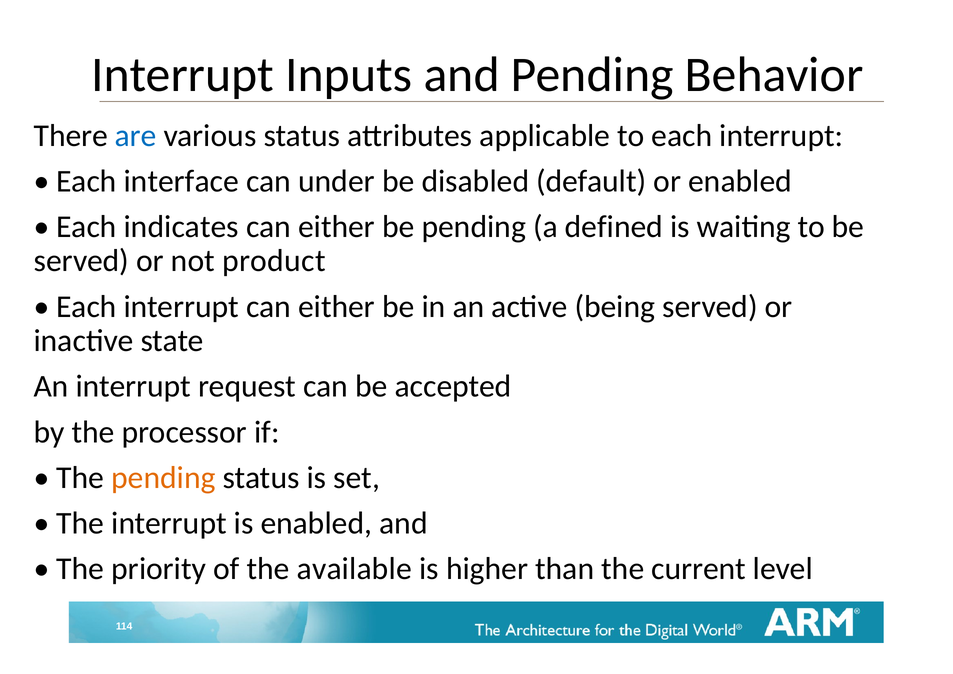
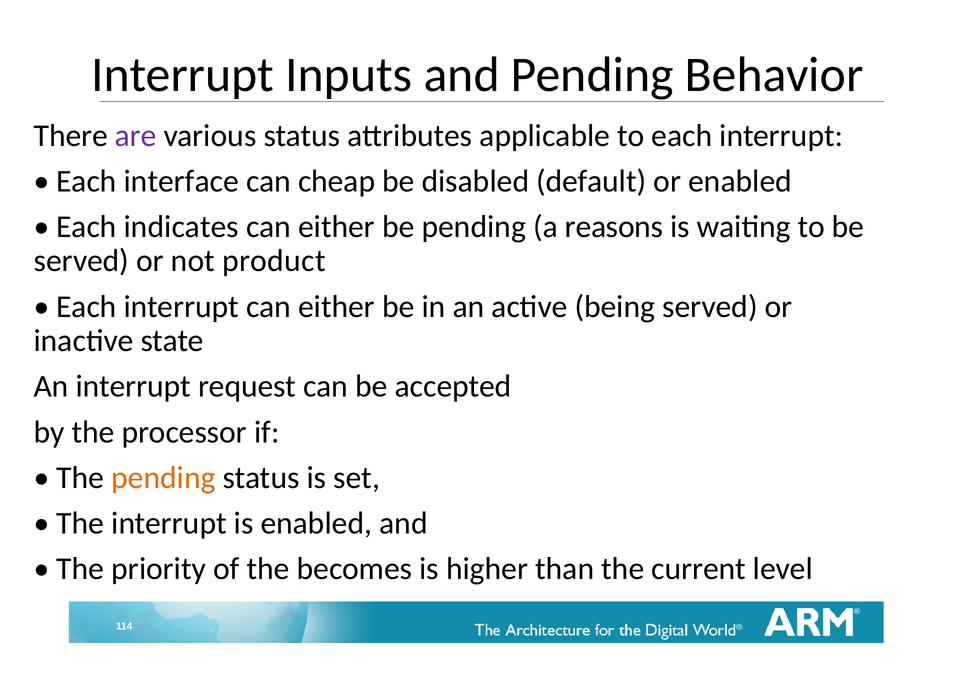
are colour: blue -> purple
under: under -> cheap
defined: defined -> reasons
available: available -> becomes
